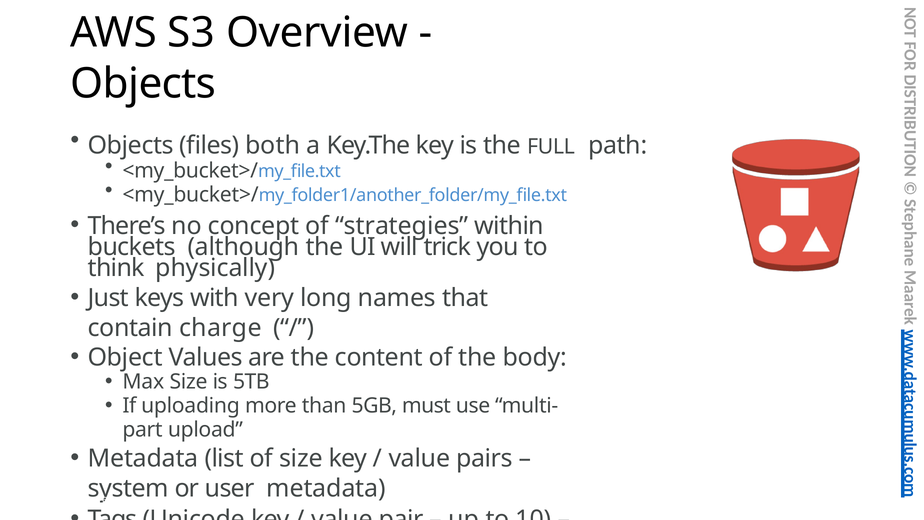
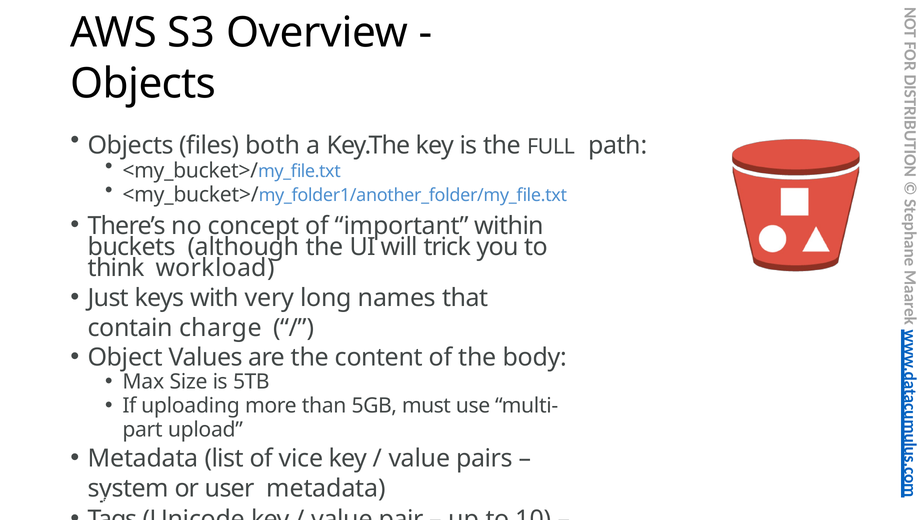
strategies: strategies -> important
physically: physically -> workload
of size: size -> vice
